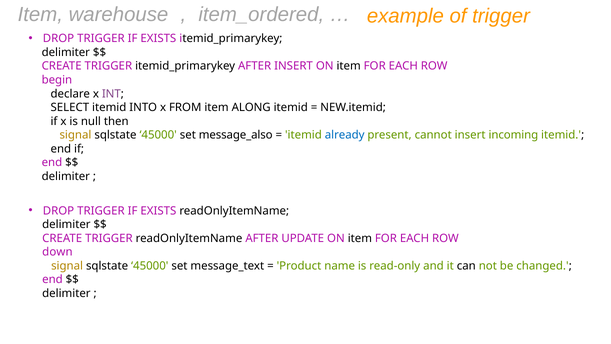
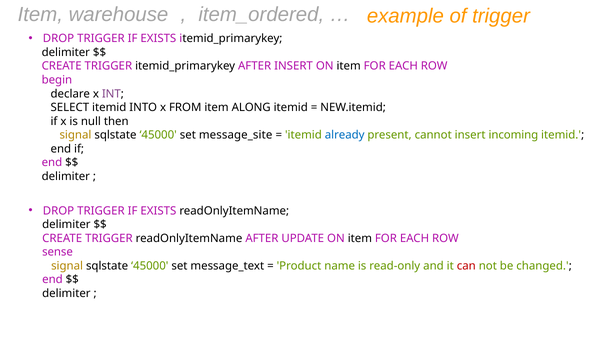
message_also: message_also -> message_site
down: down -> sense
can colour: black -> red
